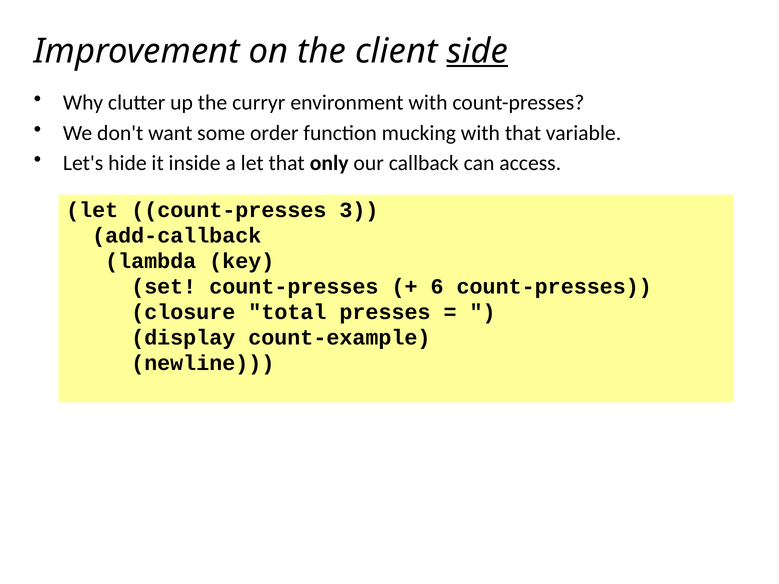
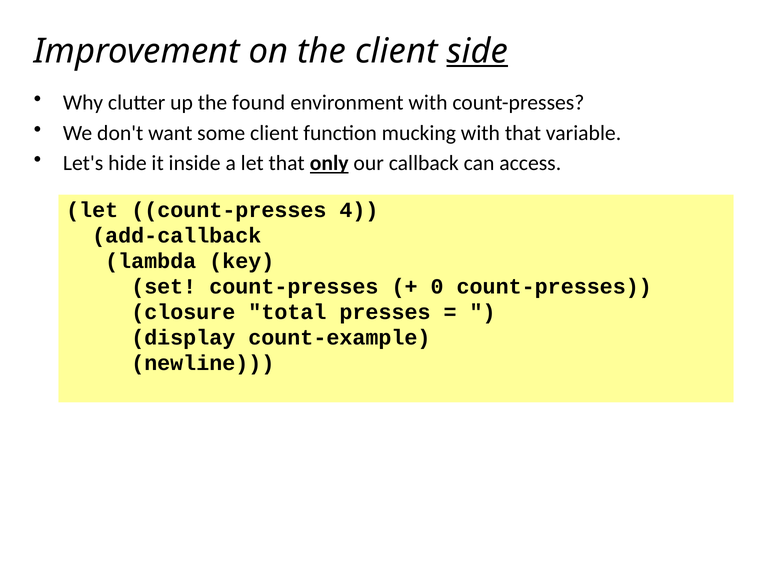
curryr: curryr -> found
some order: order -> client
only underline: none -> present
3: 3 -> 4
6: 6 -> 0
